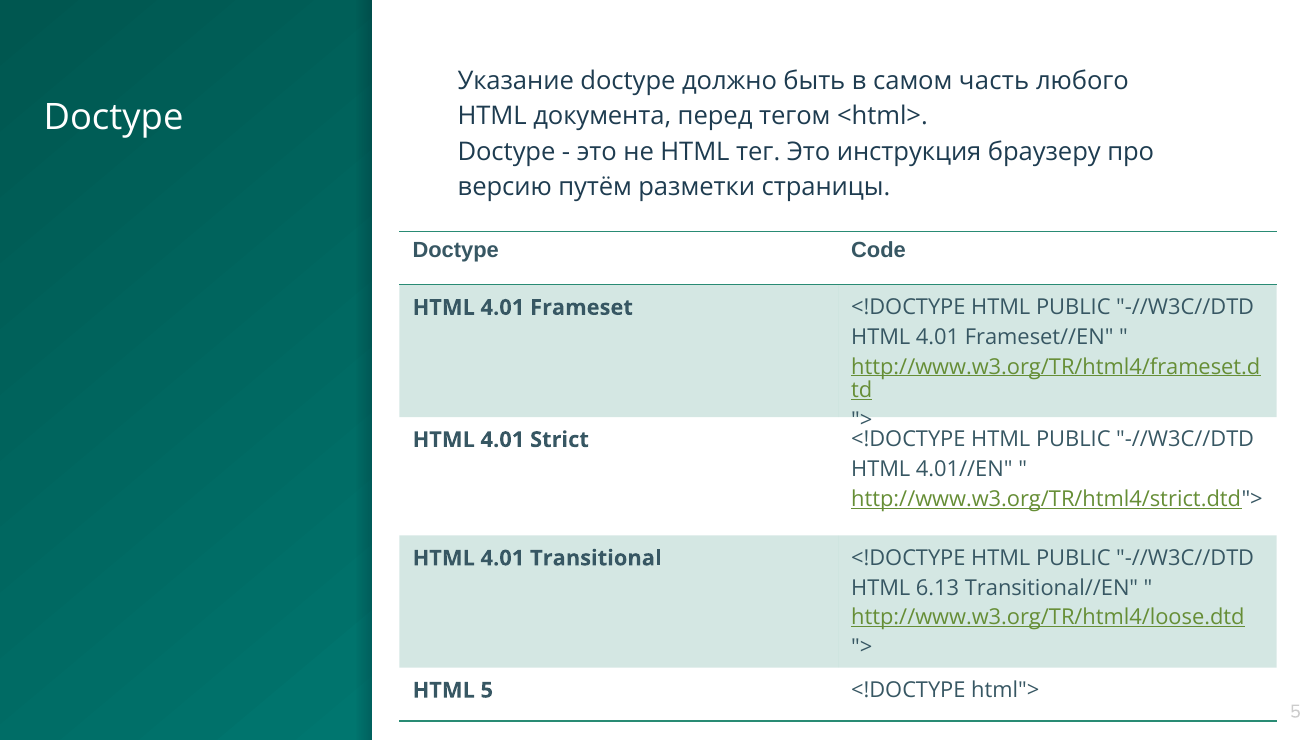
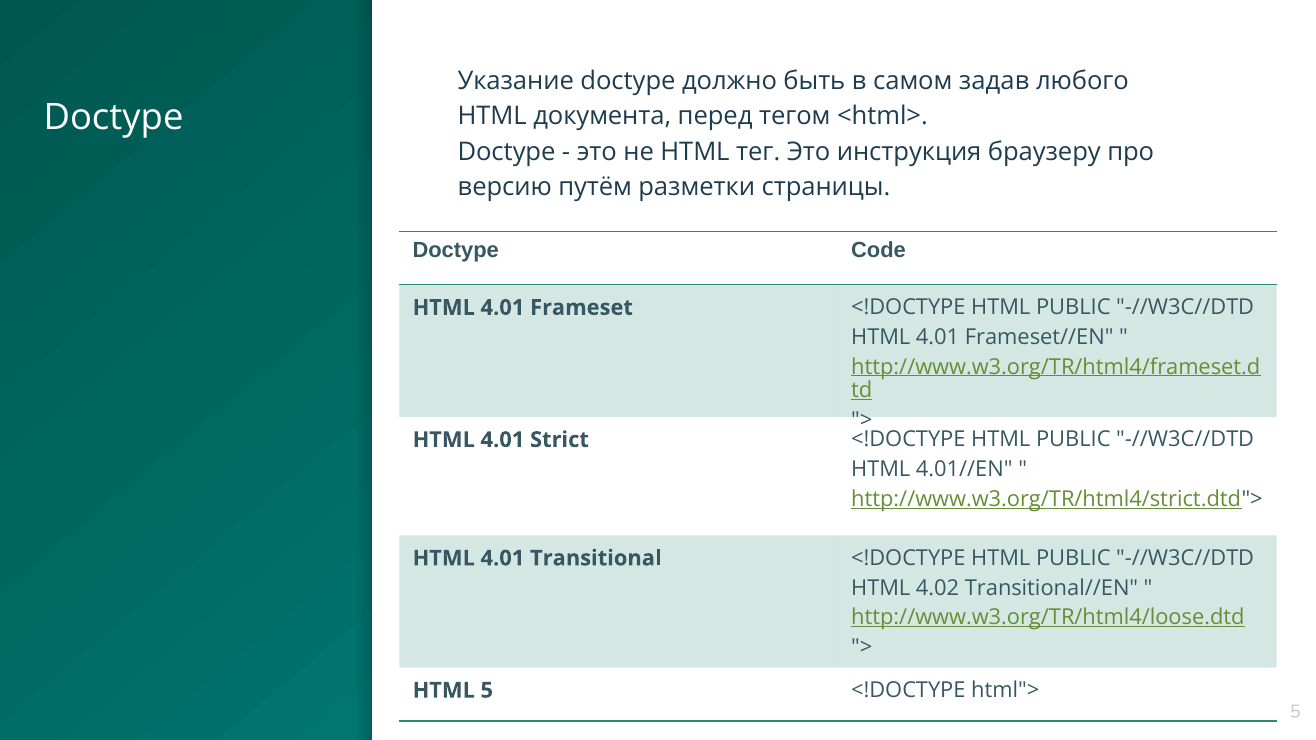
часть: часть -> задав
6.13: 6.13 -> 4.02
